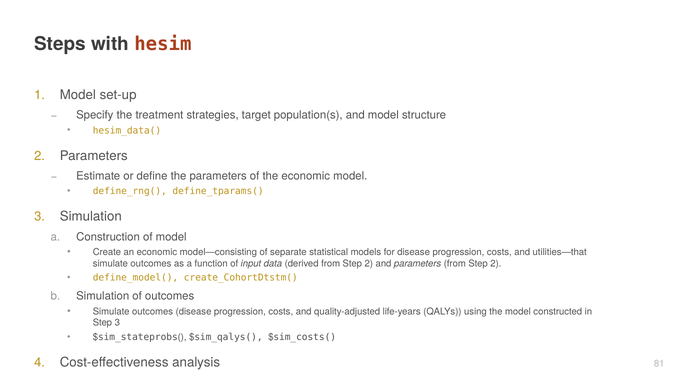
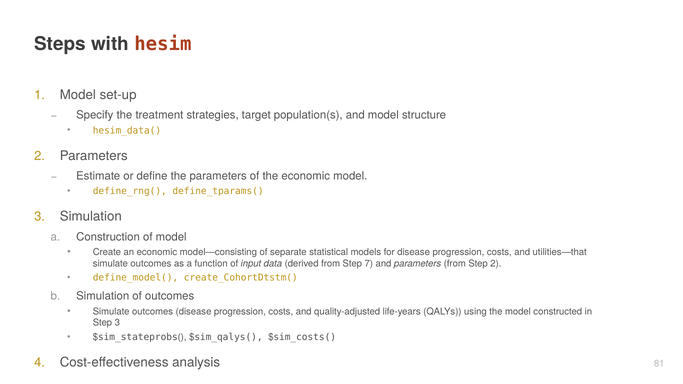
derived from Step 2: 2 -> 7
